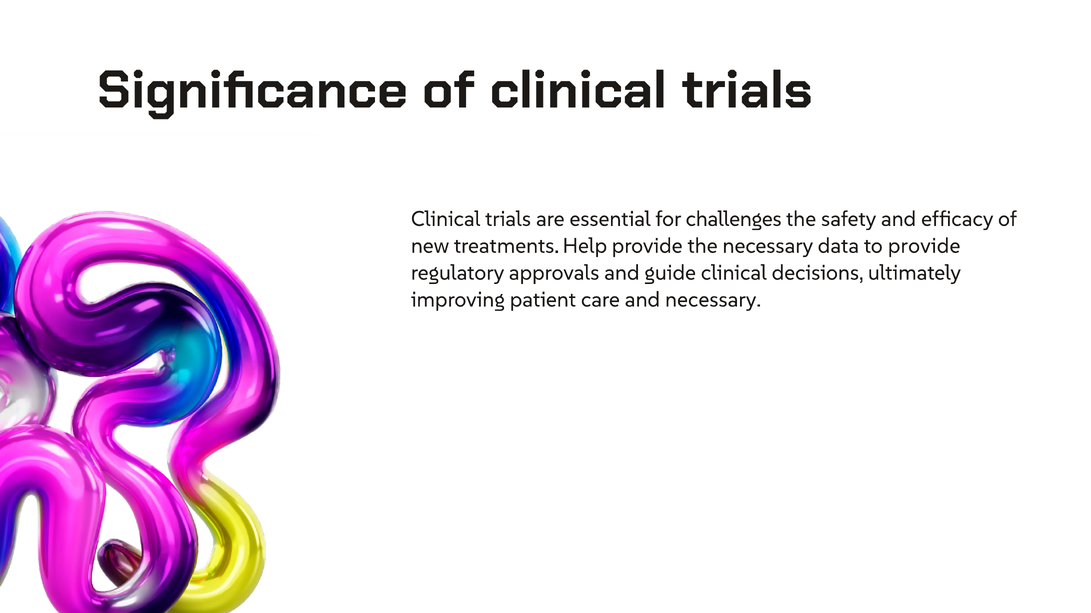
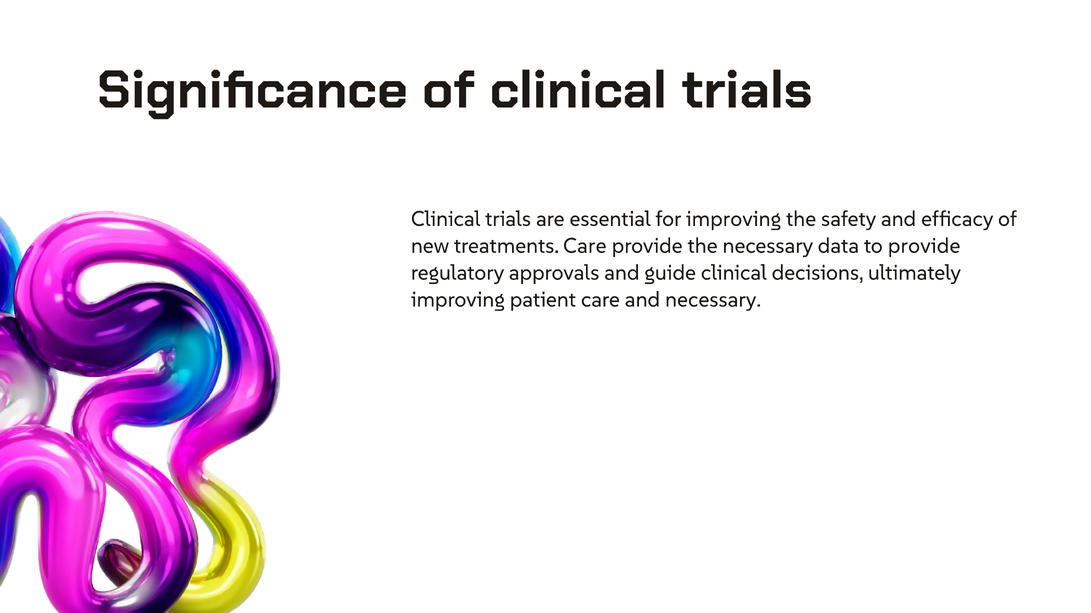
for challenges: challenges -> improving
treatments Help: Help -> Care
